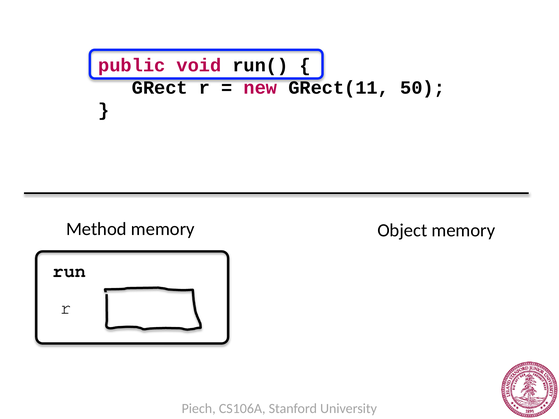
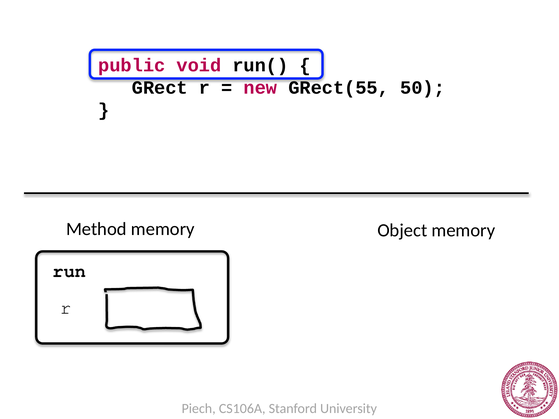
GRect(11: GRect(11 -> GRect(55
